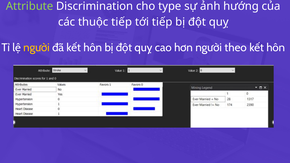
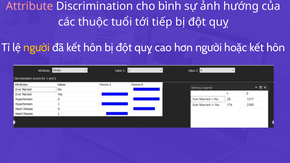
Attribute colour: light green -> pink
type: type -> bình
thuộc tiếp: tiếp -> tuổi
theo: theo -> hoặc
